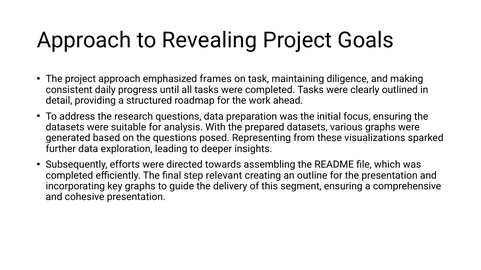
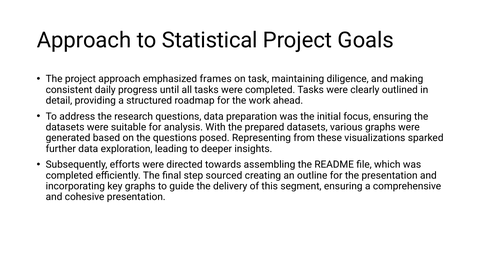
Revealing: Revealing -> Statistical
relevant: relevant -> sourced
